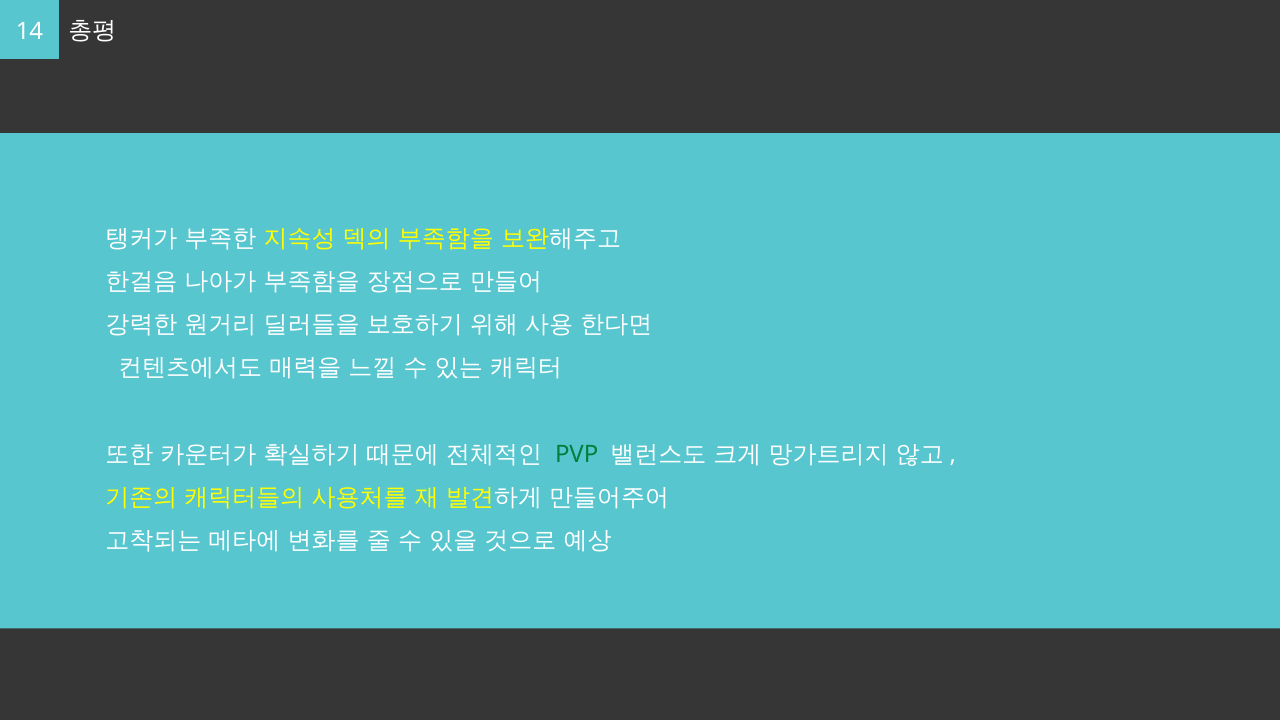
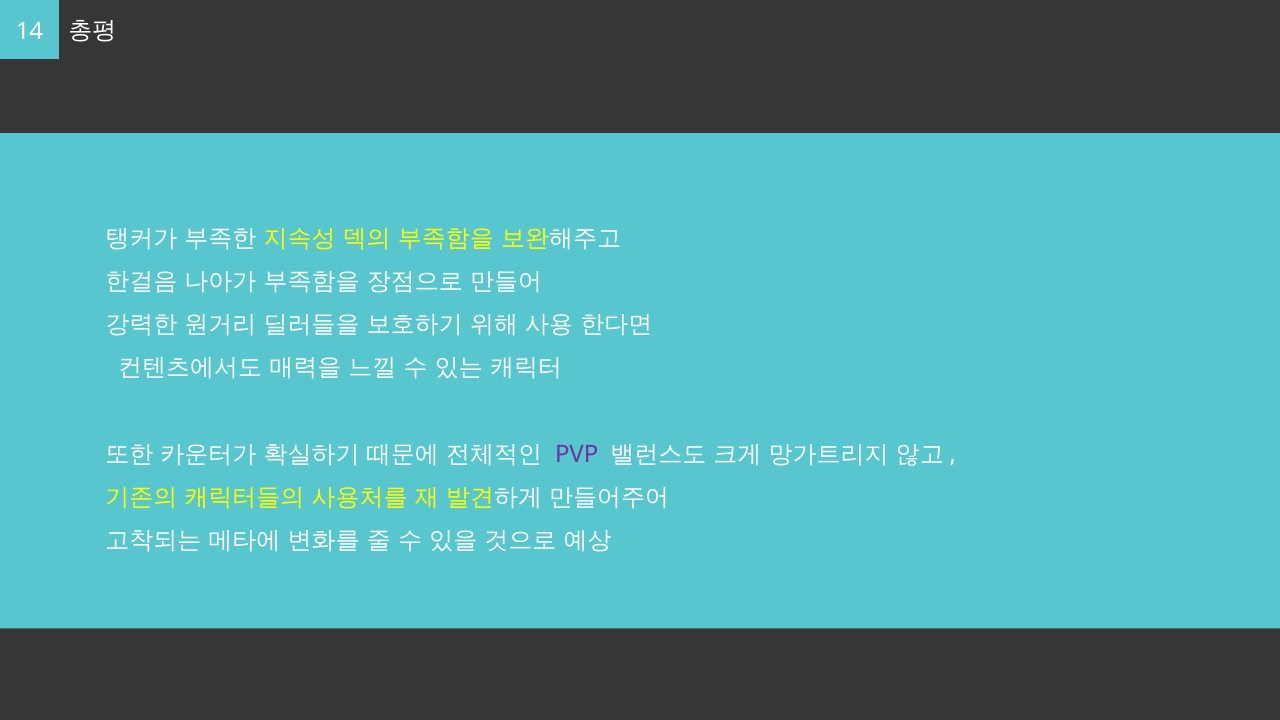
PVP colour: green -> purple
